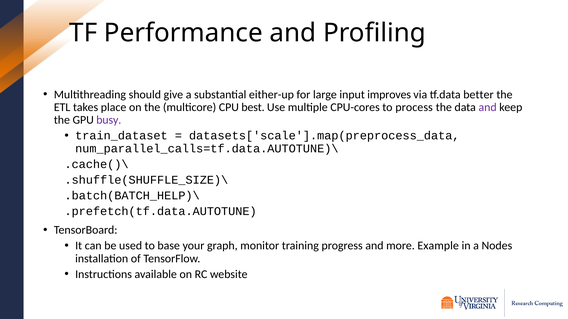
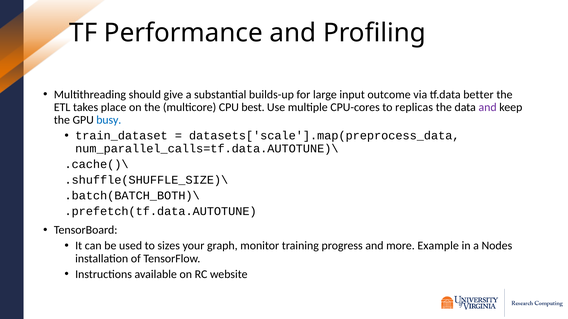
either-up: either-up -> builds-up
improves: improves -> outcome
process: process -> replicas
busy colour: purple -> blue
.batch(BATCH_HELP)\: .batch(BATCH_HELP)\ -> .batch(BATCH_BOTH)\
base: base -> sizes
